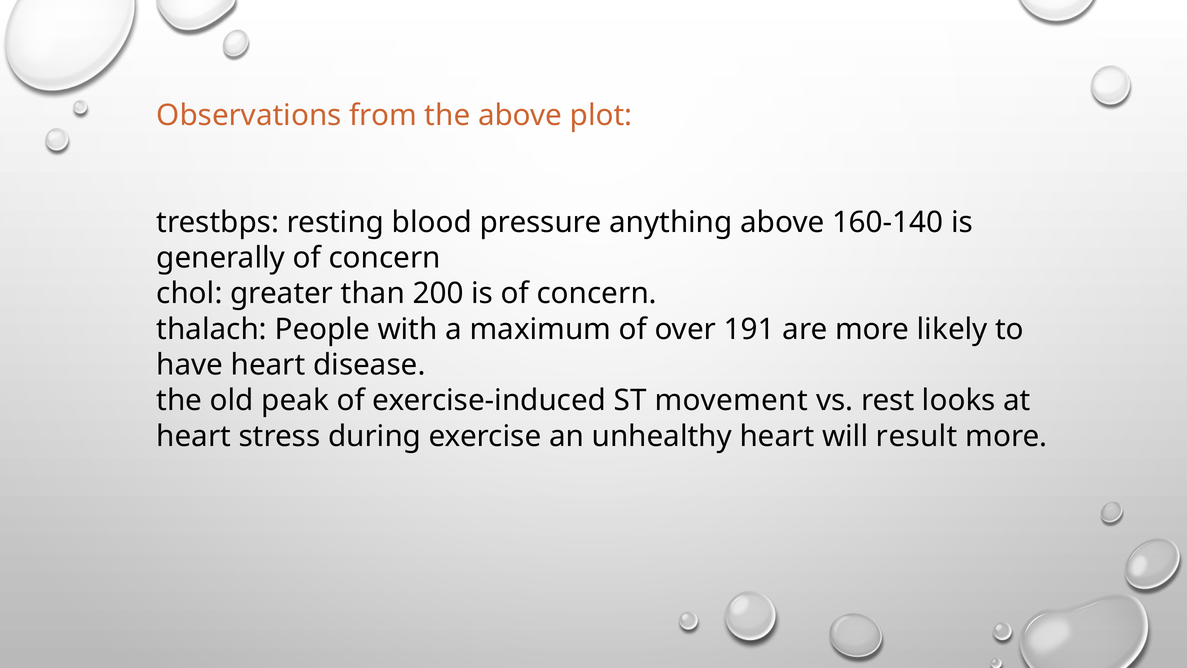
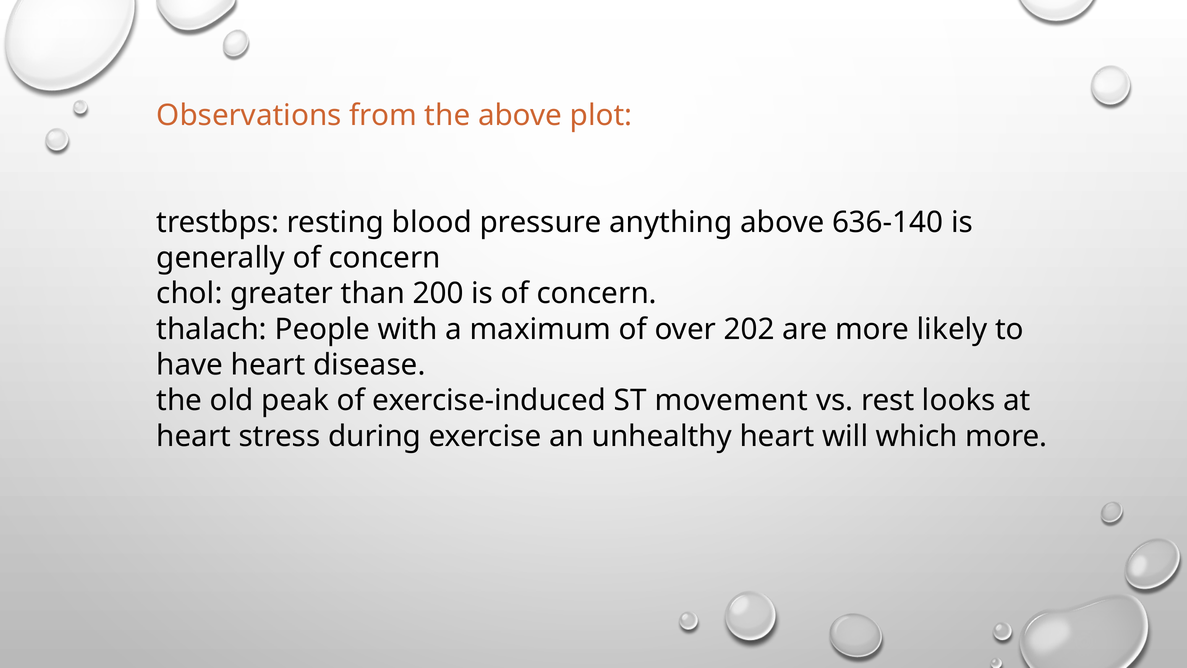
160-140: 160-140 -> 636-140
191: 191 -> 202
result: result -> which
